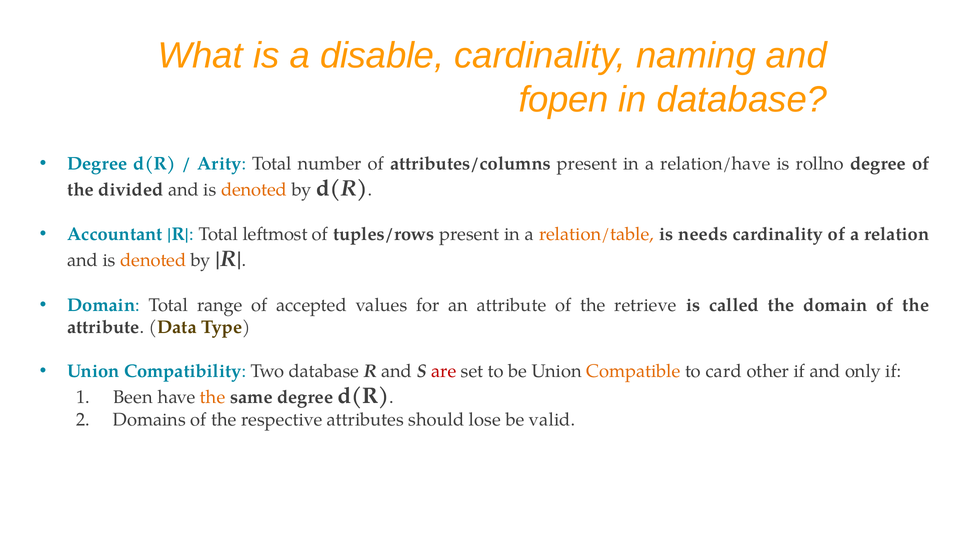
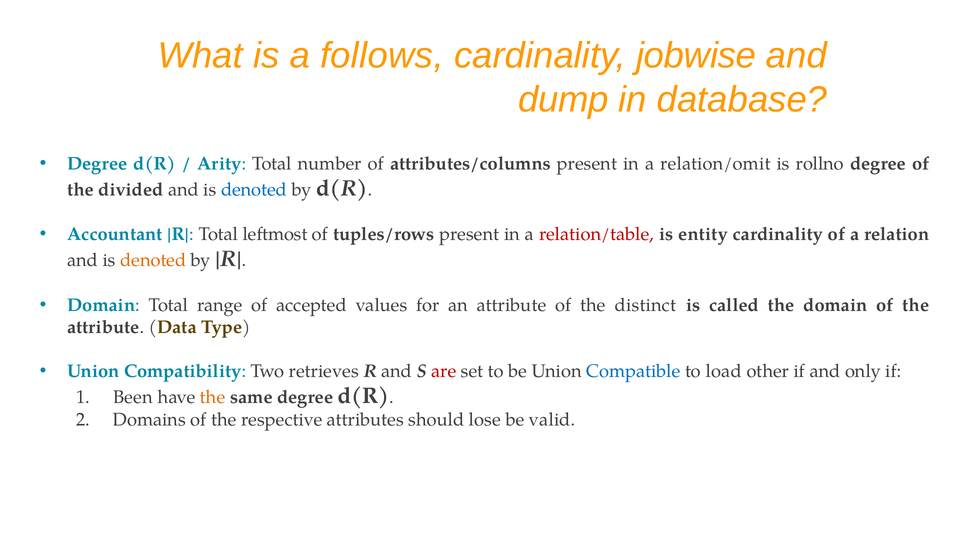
disable: disable -> follows
naming: naming -> jobwise
fopen: fopen -> dump
relation/have: relation/have -> relation/omit
denoted at (254, 189) colour: orange -> blue
relation/table colour: orange -> red
needs: needs -> entity
retrieve: retrieve -> distinct
Two database: database -> retrieves
Compatible colour: orange -> blue
card: card -> load
